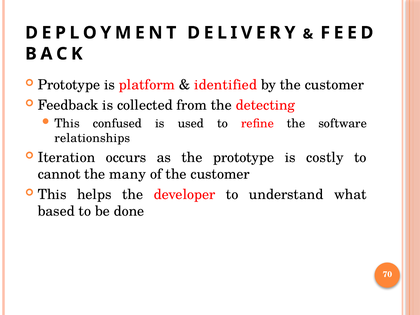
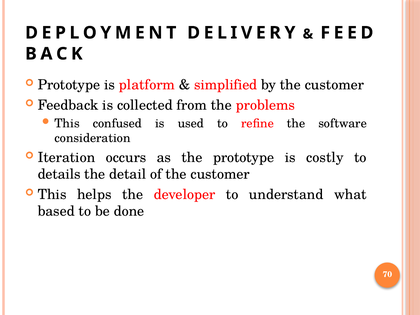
identified: identified -> simplified
detecting: detecting -> problems
relationships: relationships -> consideration
cannot: cannot -> details
many: many -> detail
